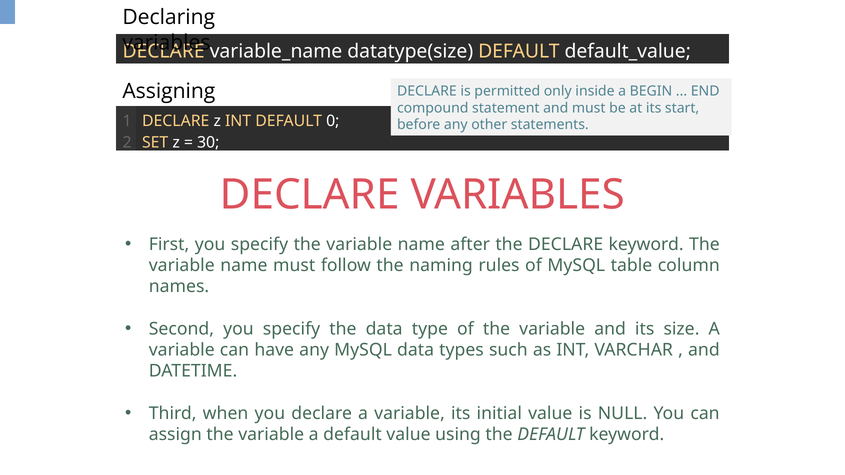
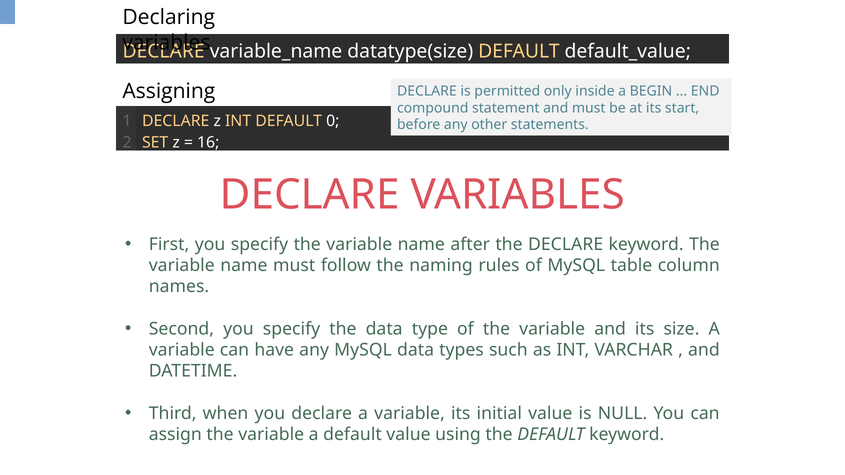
30: 30 -> 16
